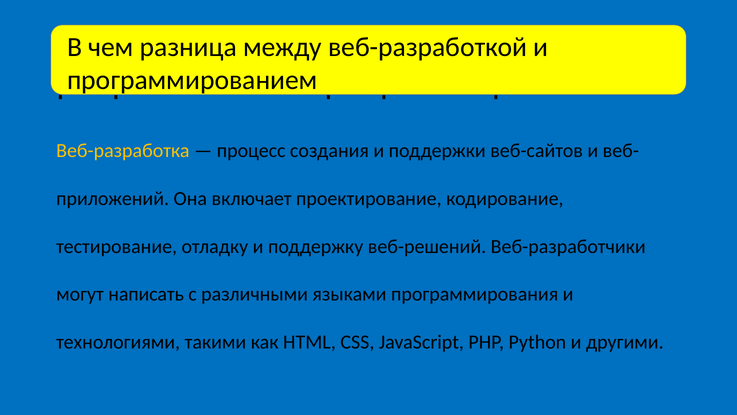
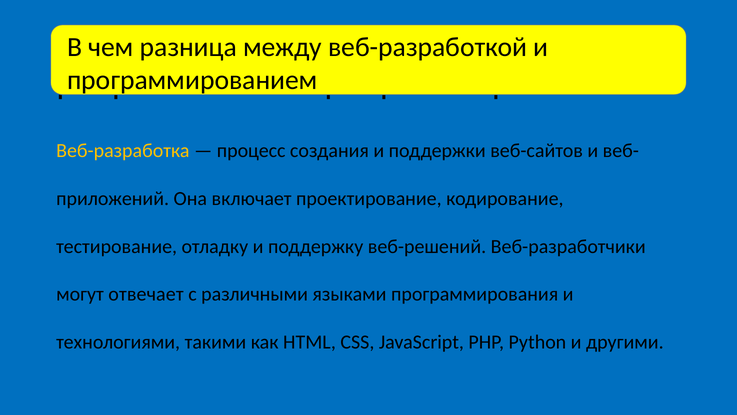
написать: написать -> отвечает
